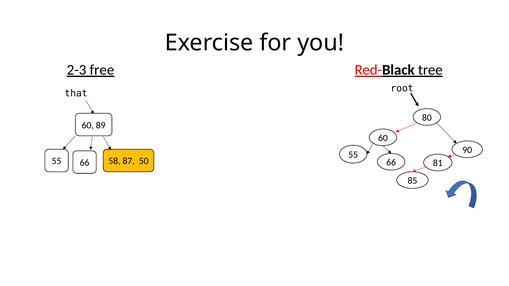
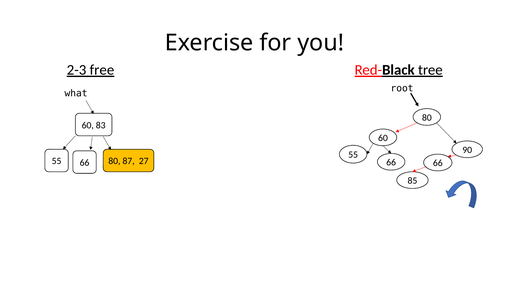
that: that -> what
89: 89 -> 83
58 at (114, 161): 58 -> 80
50: 50 -> 27
66 81: 81 -> 66
